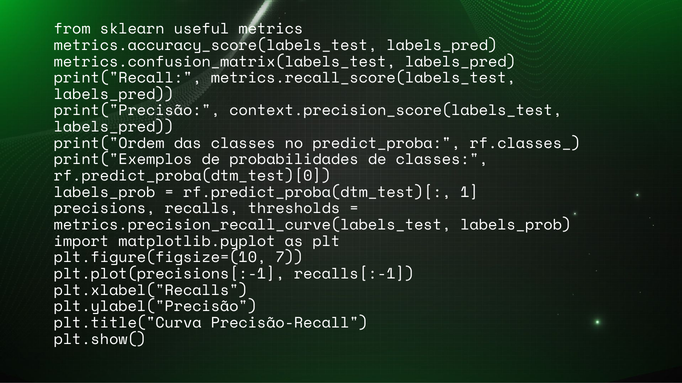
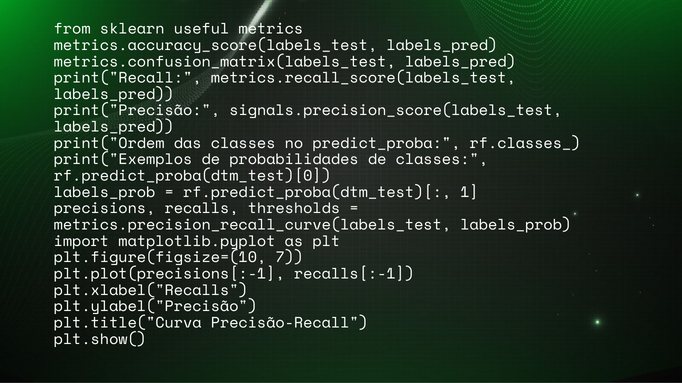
context.precision_score(labels_test: context.precision_score(labels_test -> signals.precision_score(labels_test
